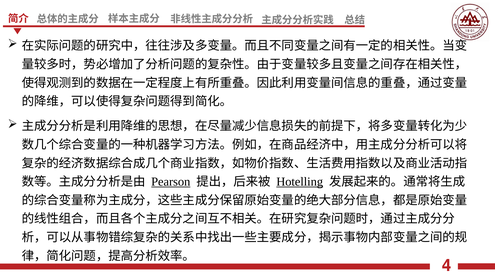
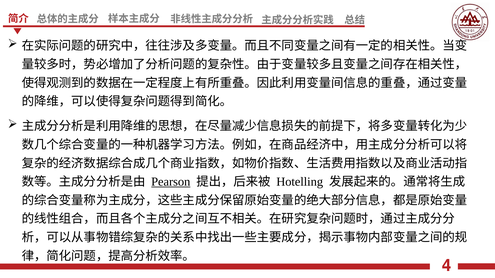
Hotelling underline: present -> none
